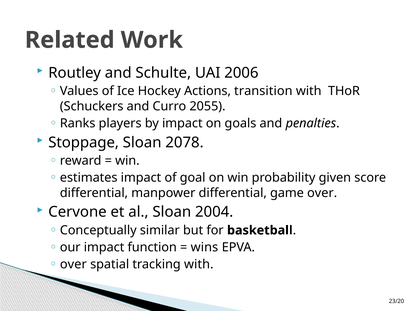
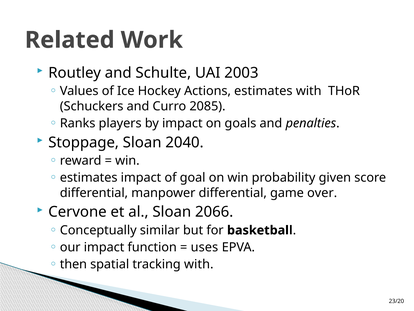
2006: 2006 -> 2003
Actions transition: transition -> estimates
2055: 2055 -> 2085
2078: 2078 -> 2040
2004: 2004 -> 2066
wins: wins -> uses
over at (73, 264): over -> then
